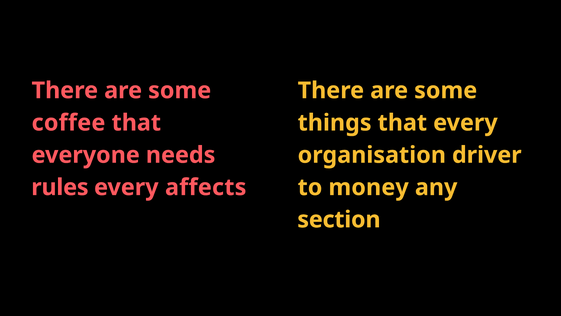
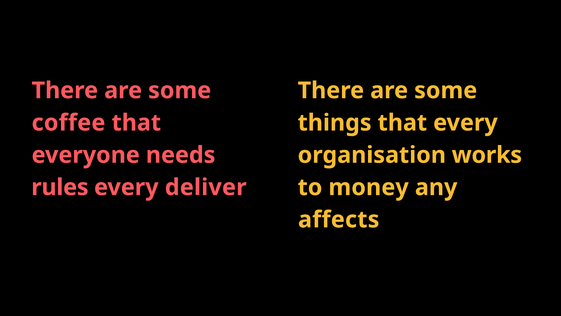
driver: driver -> works
affects: affects -> deliver
section: section -> affects
